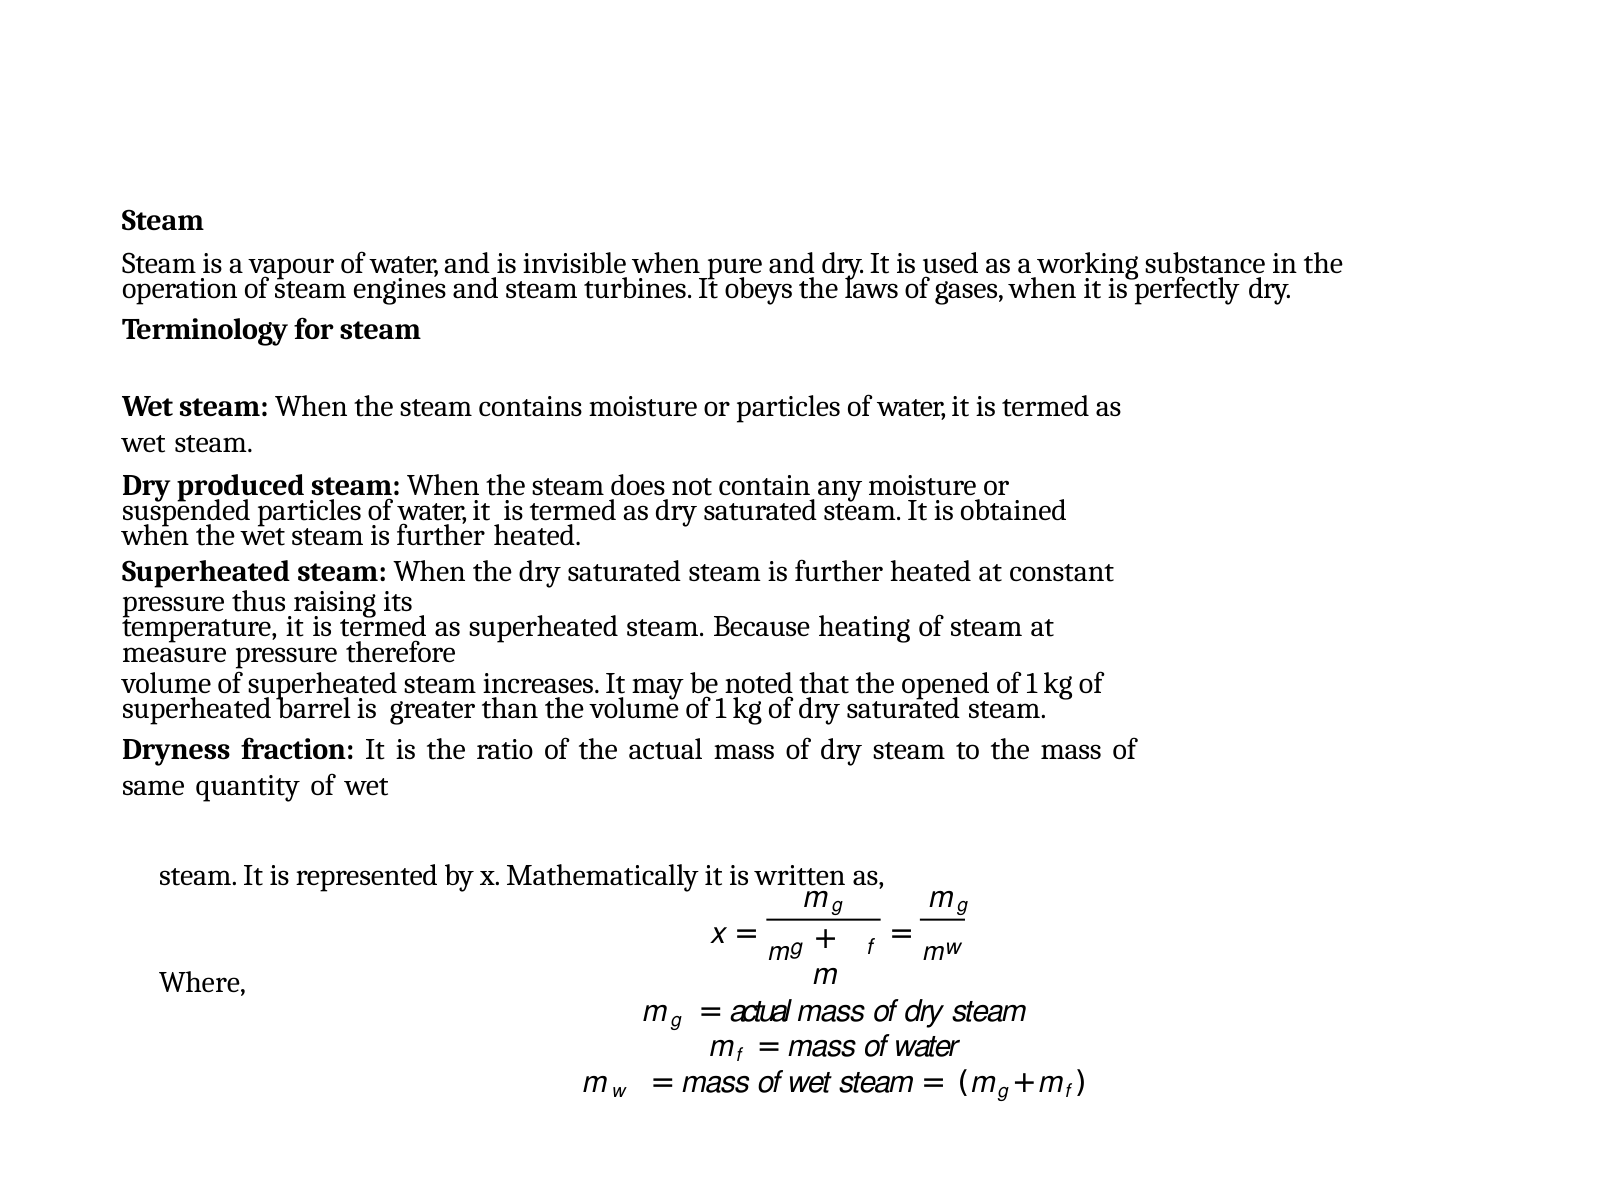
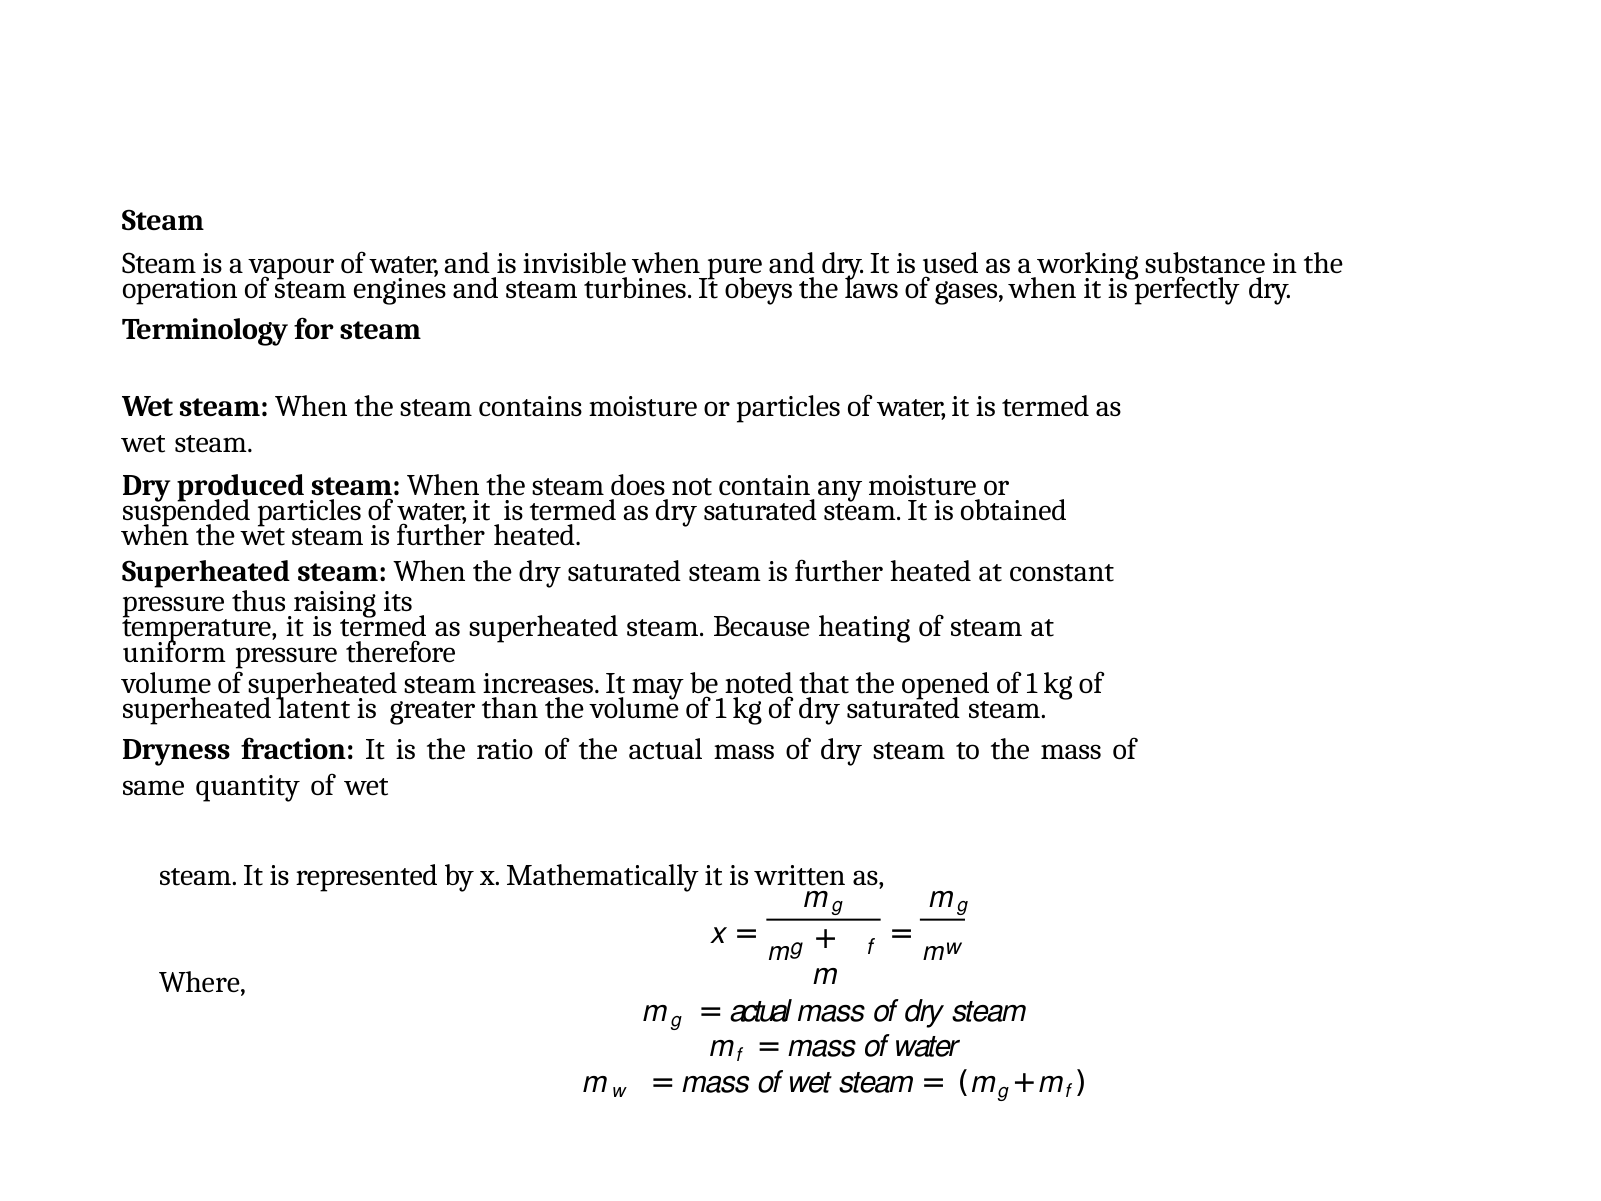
measure: measure -> uniform
barrel: barrel -> latent
